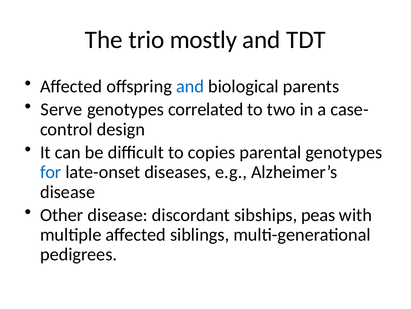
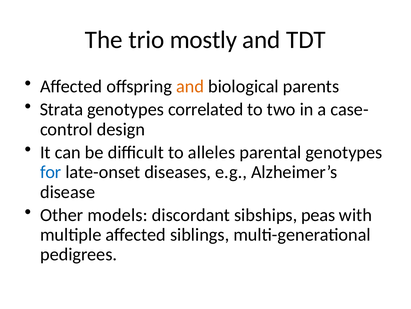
and at (190, 86) colour: blue -> orange
Serve: Serve -> Strata
copies: copies -> alleles
Other disease: disease -> models
